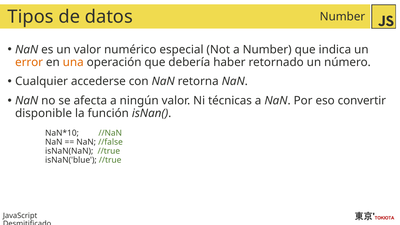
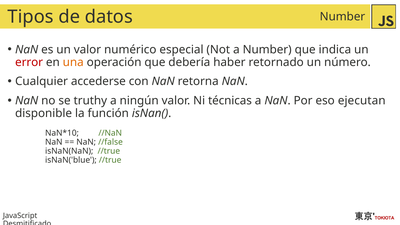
error colour: orange -> red
afecta: afecta -> truthy
convertir: convertir -> ejecutan
